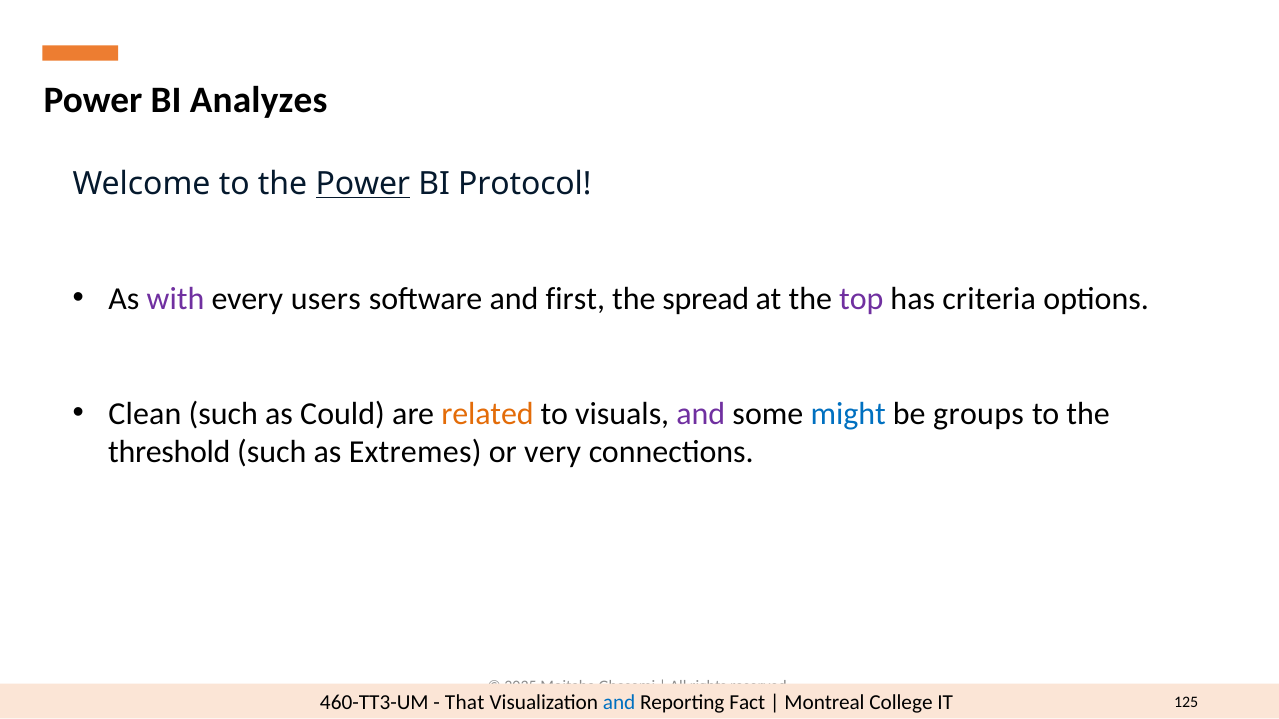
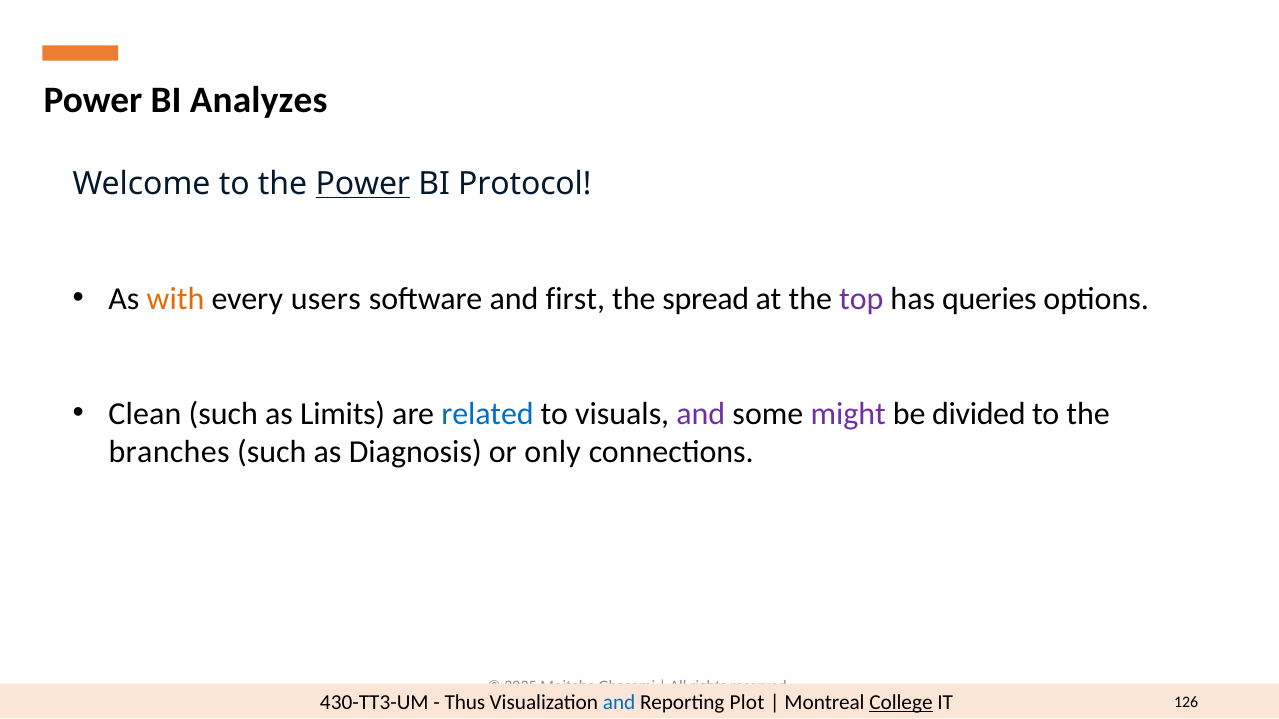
with colour: purple -> orange
criteria: criteria -> queries
Could: Could -> Limits
related colour: orange -> blue
might colour: blue -> purple
groups: groups -> divided
threshold: threshold -> branches
Extremes: Extremes -> Diagnosis
very: very -> only
460-TT3-UM: 460-TT3-UM -> 430-TT3-UM
That: That -> Thus
Fact: Fact -> Plot
College underline: none -> present
125: 125 -> 126
